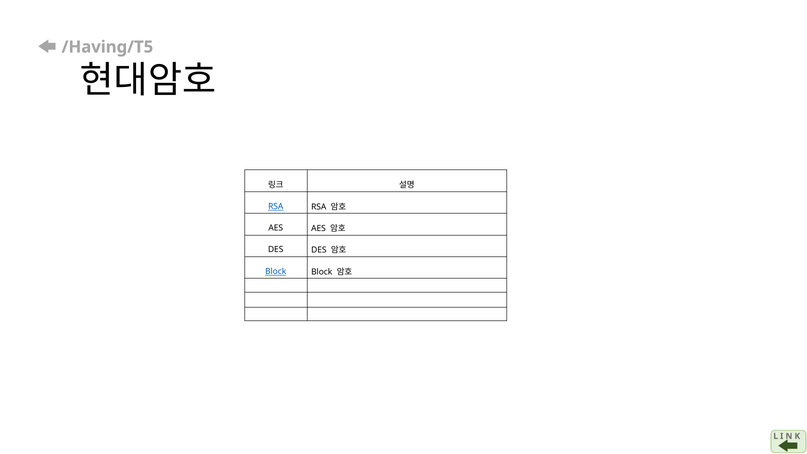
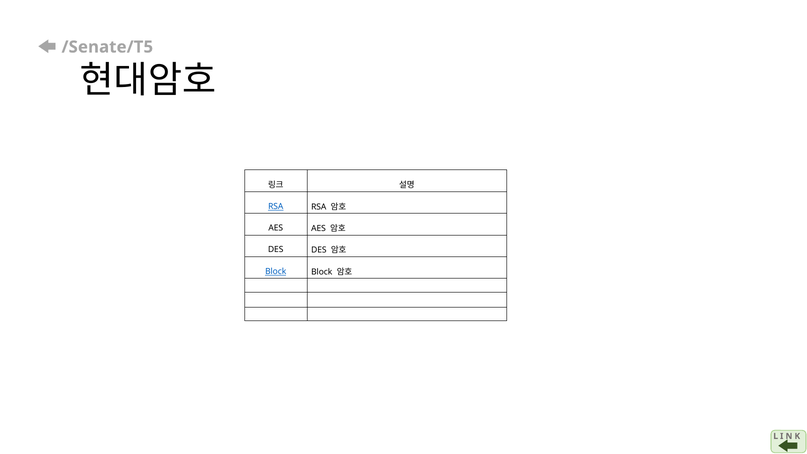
/Having/T5: /Having/T5 -> /Senate/T5
